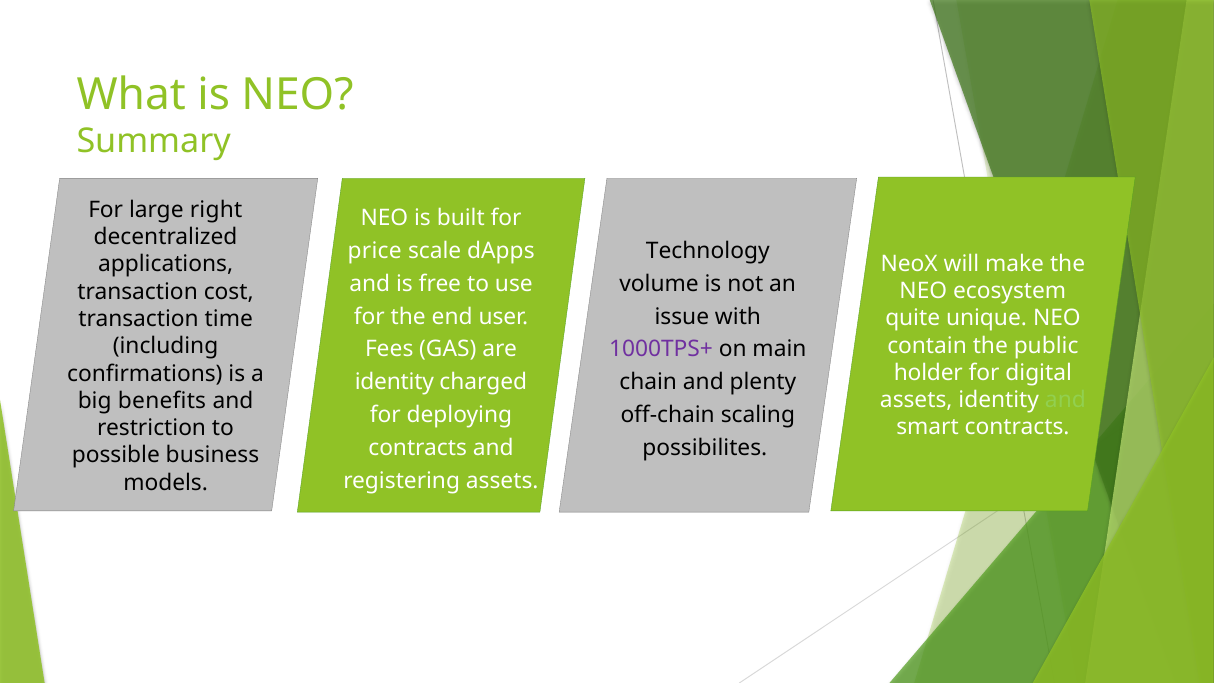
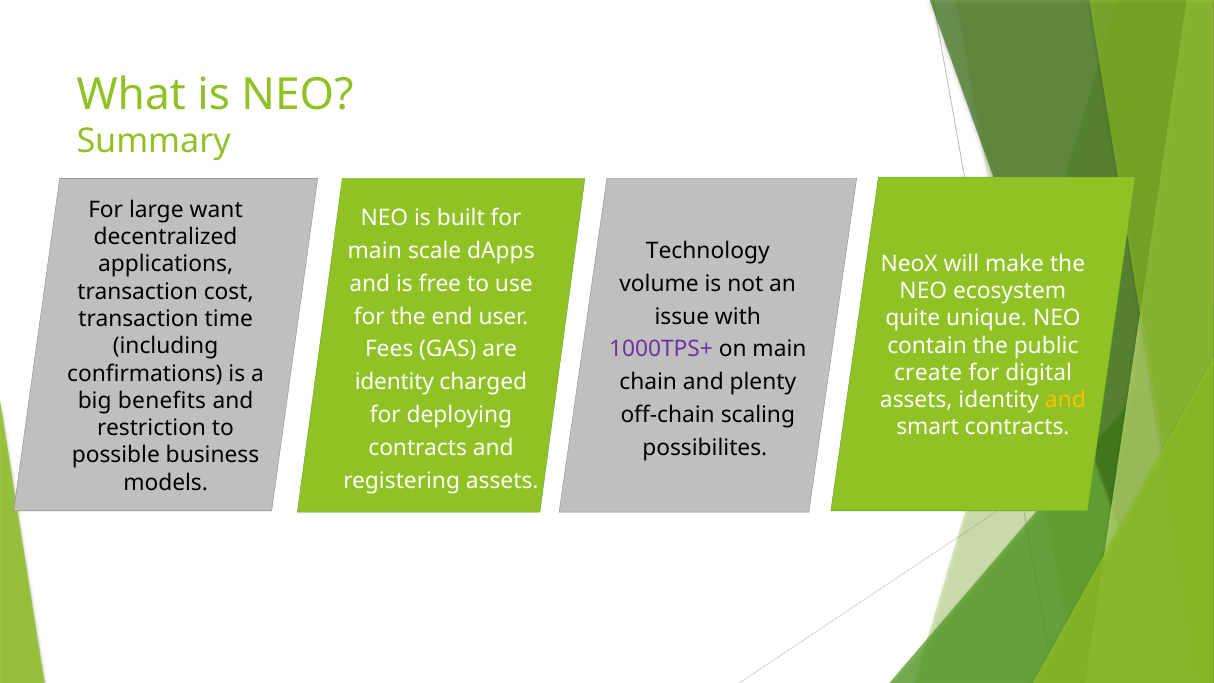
right: right -> want
price at (375, 251): price -> main
holder: holder -> create
and at (1065, 400) colour: light green -> yellow
